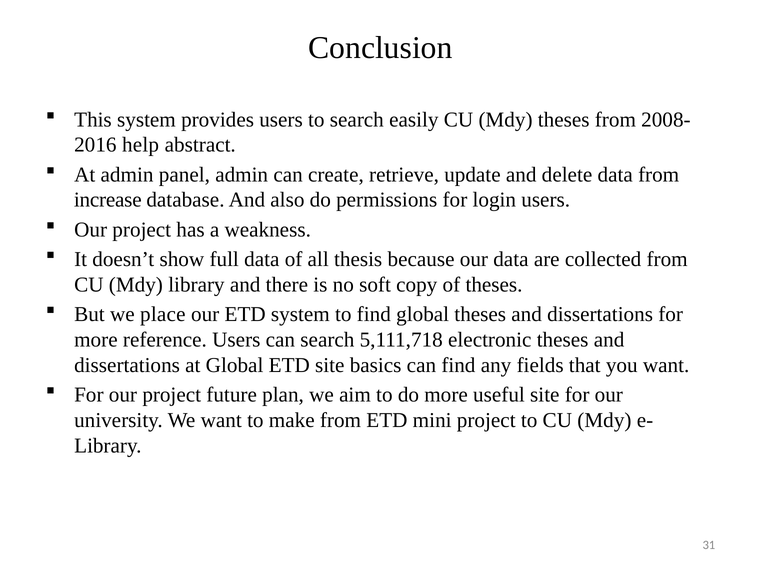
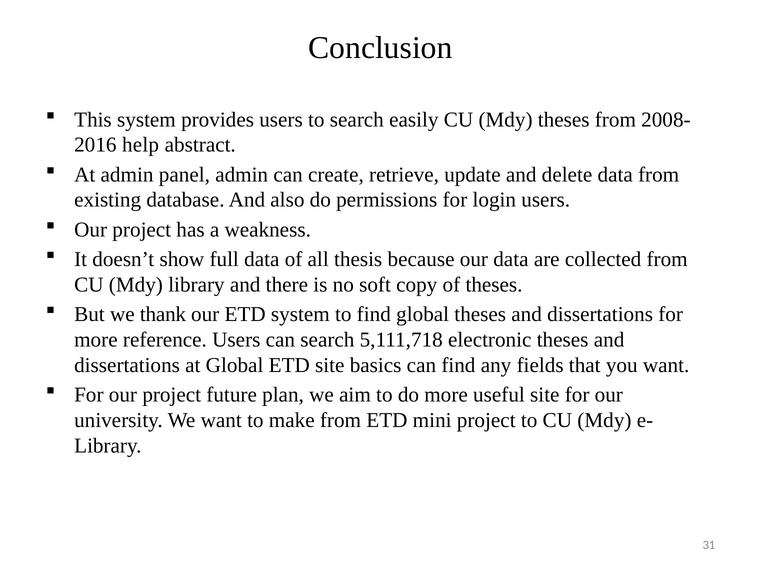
increase: increase -> existing
place: place -> thank
